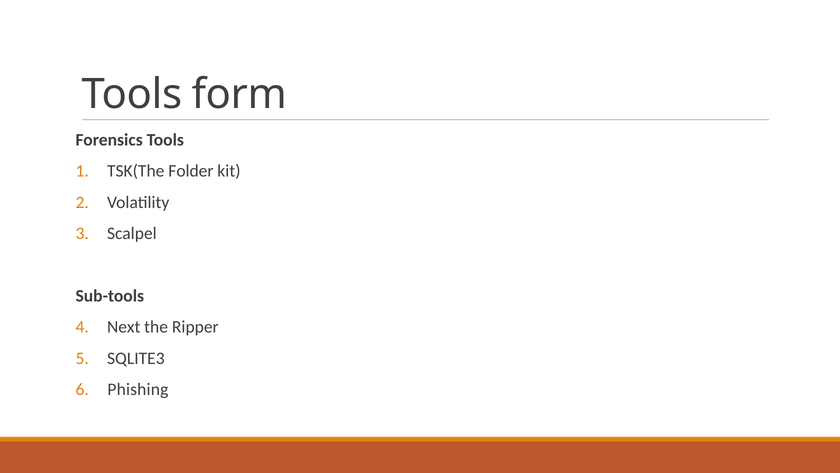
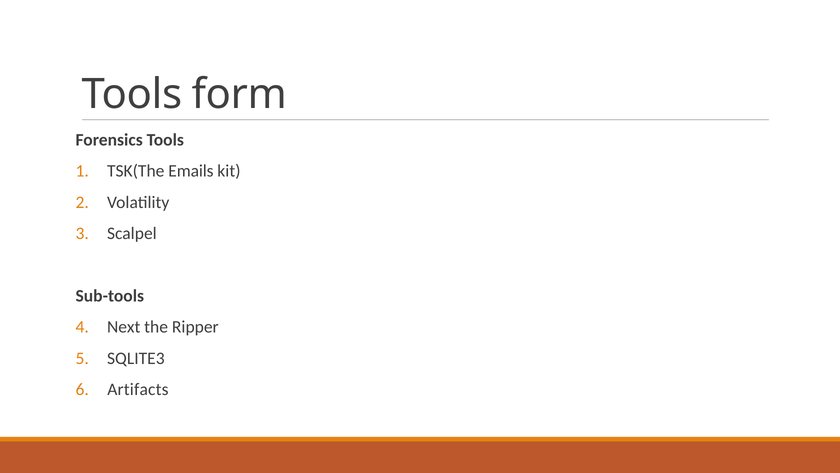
Folder: Folder -> Emails
Phishing: Phishing -> Artifacts
